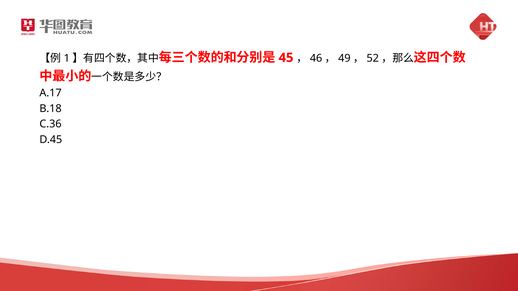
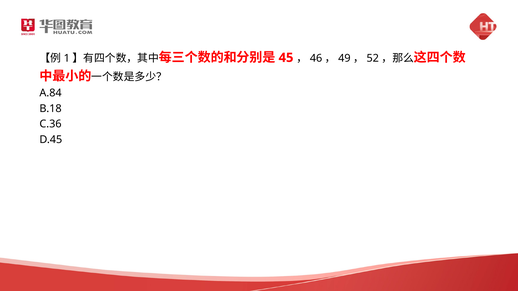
A.17: A.17 -> A.84
